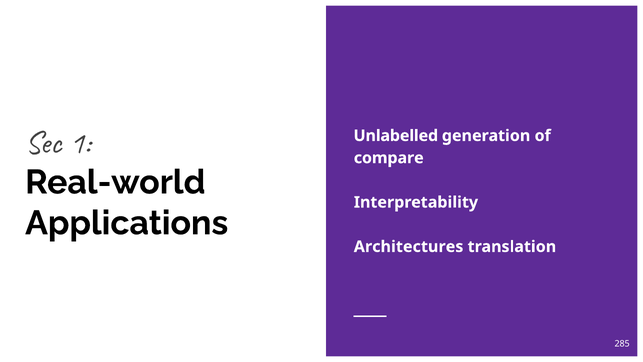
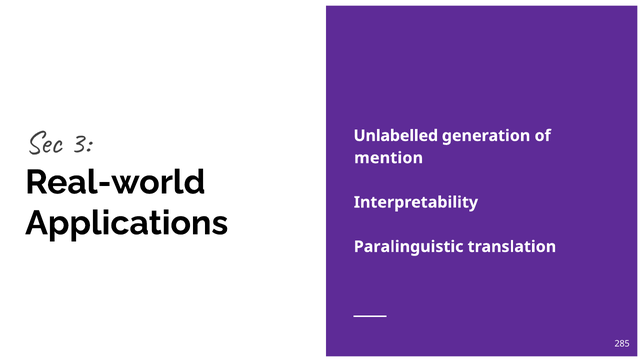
1: 1 -> 3
compare: compare -> mention
Architectures: Architectures -> Paralinguistic
